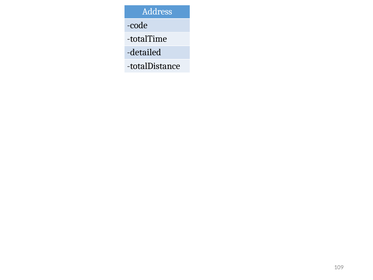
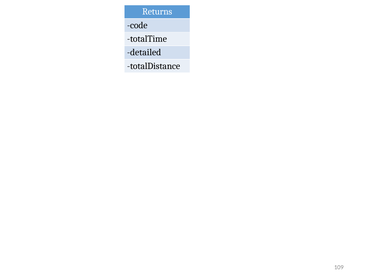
Address: Address -> Returns
